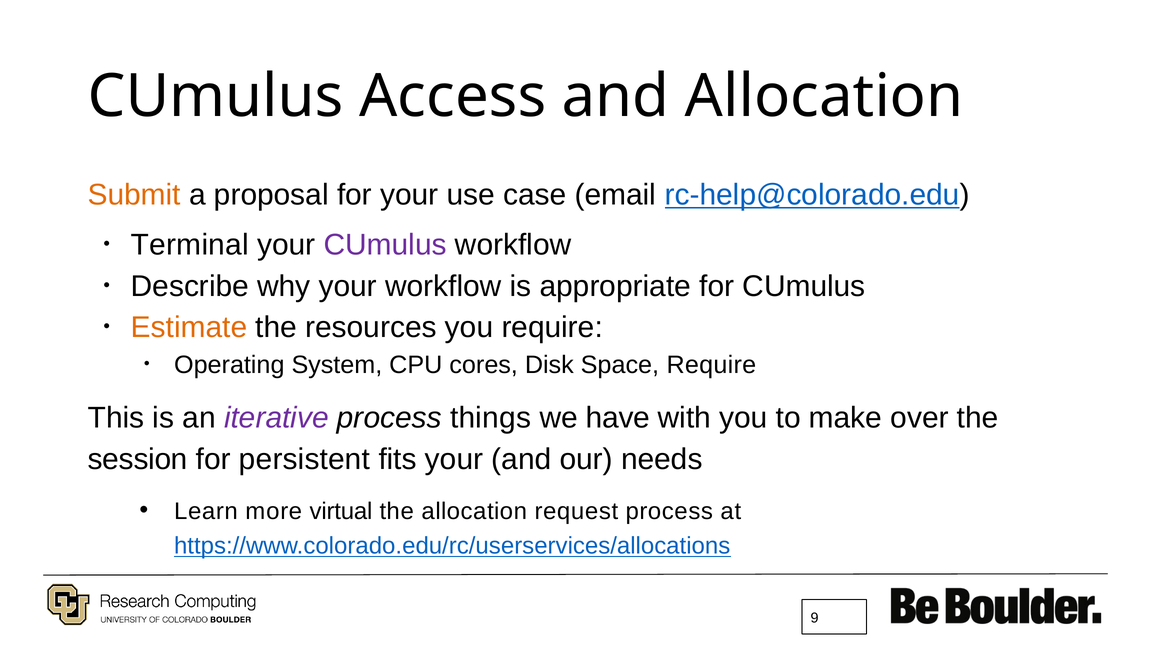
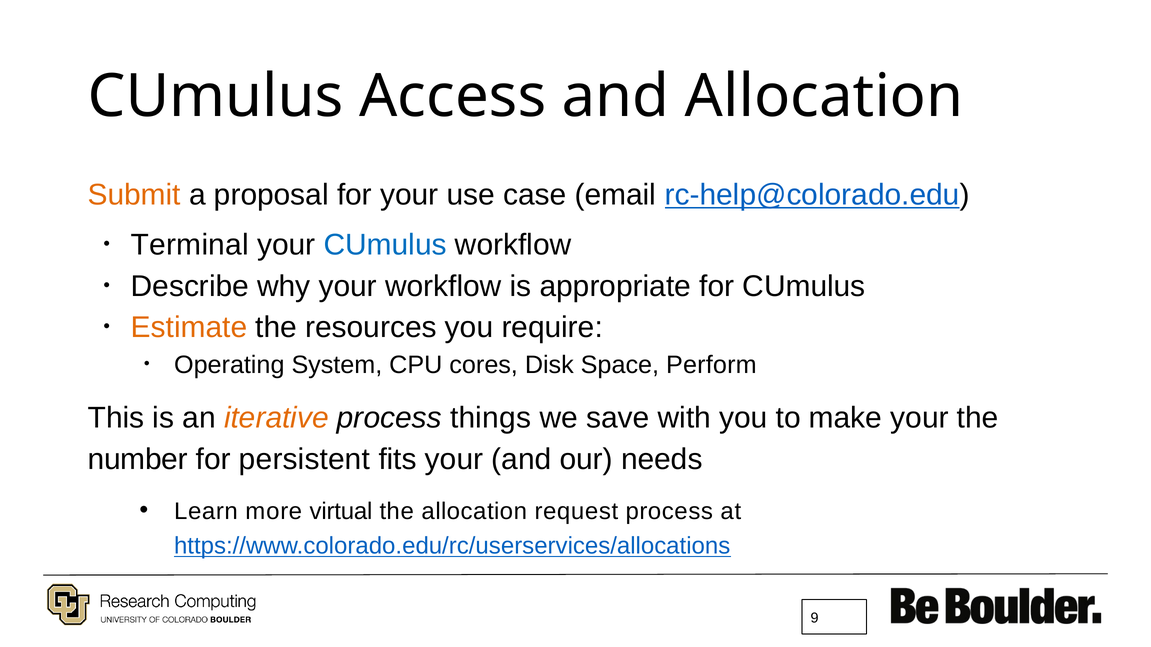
CUmulus at (385, 245) colour: purple -> blue
Space Require: Require -> Perform
iterative colour: purple -> orange
have: have -> save
make over: over -> your
session: session -> number
